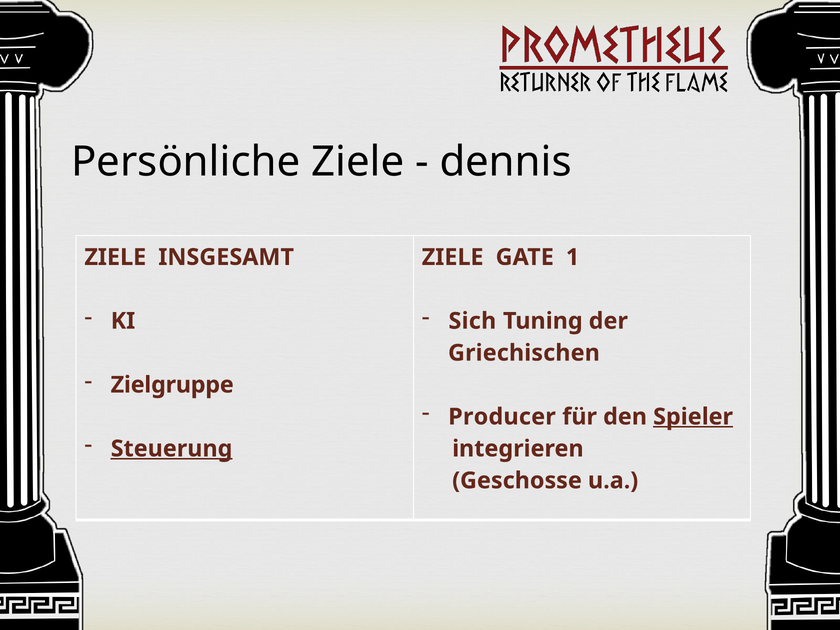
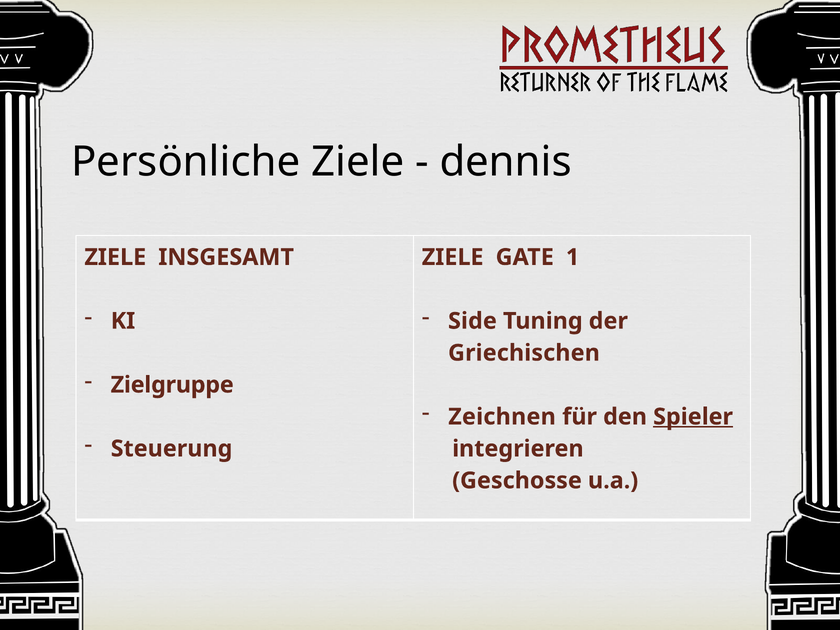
Sich: Sich -> Side
Producer: Producer -> Zeichnen
Steuerung underline: present -> none
